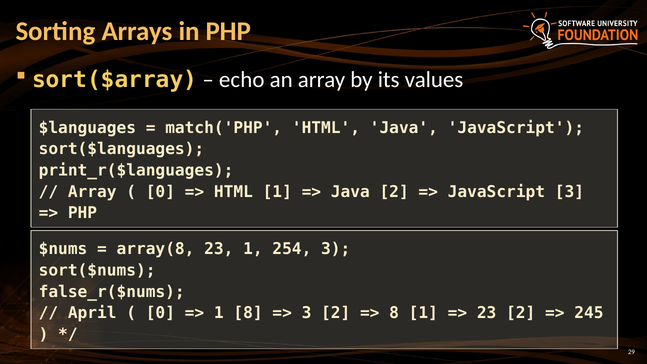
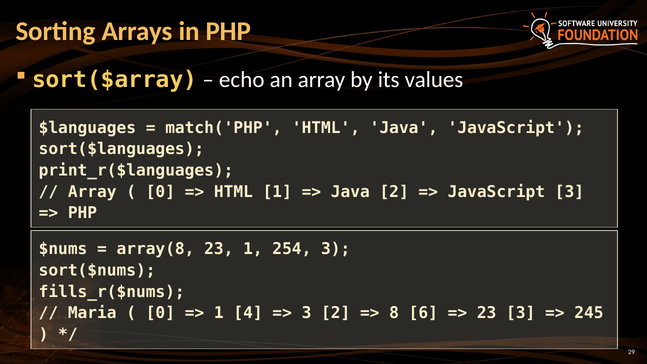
false_r($nums: false_r($nums -> fills_r($nums
April: April -> Maria
1 8: 8 -> 4
8 1: 1 -> 6
23 2: 2 -> 3
